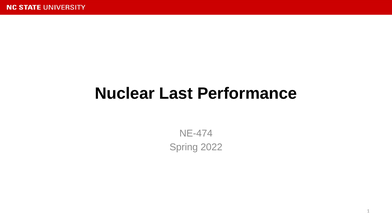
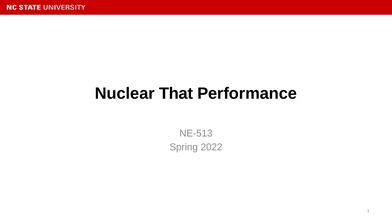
Last: Last -> That
NE-474: NE-474 -> NE-513
